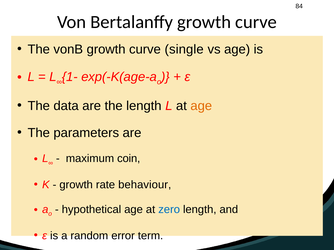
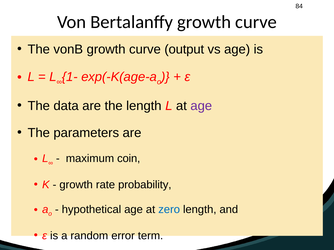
single: single -> output
age at (201, 106) colour: orange -> purple
behaviour: behaviour -> probability
